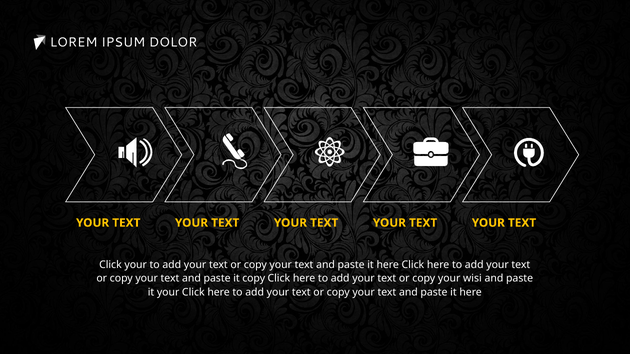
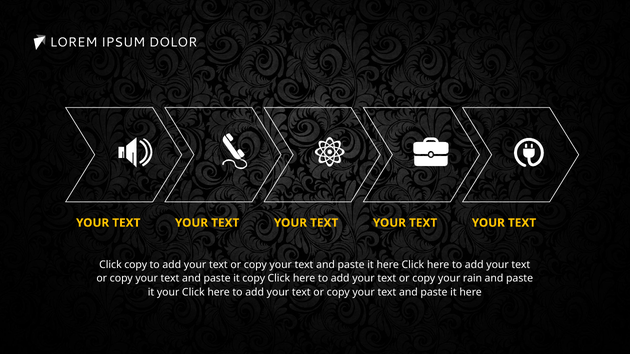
Click your: your -> copy
wisi: wisi -> rain
